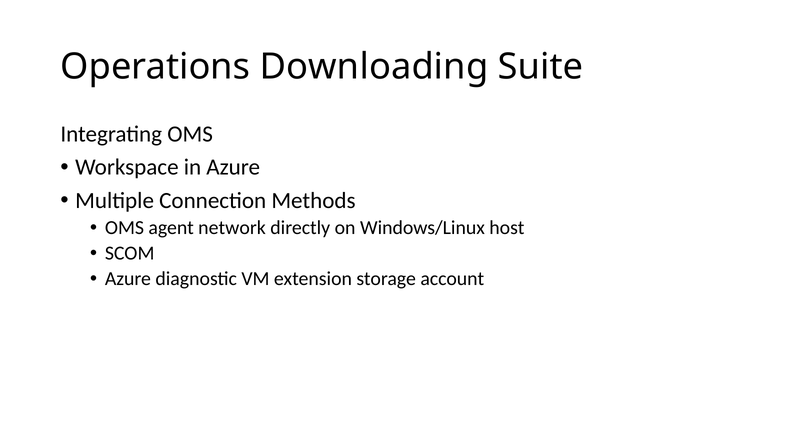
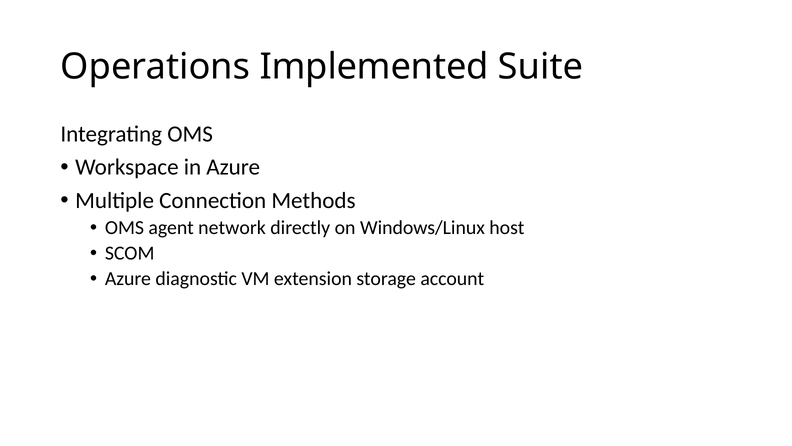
Downloading: Downloading -> Implemented
